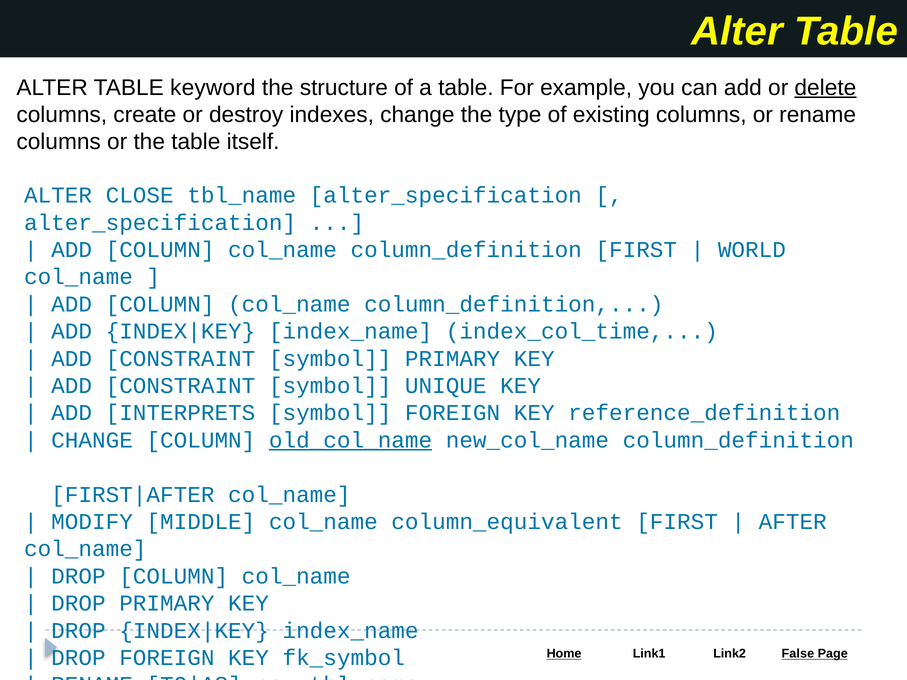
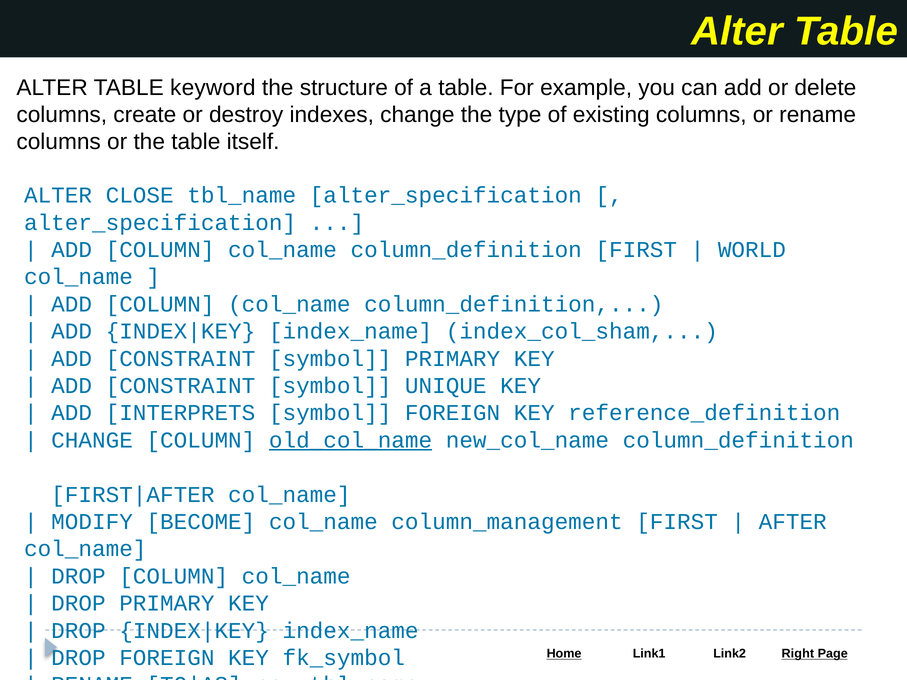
delete underline: present -> none
index_col_time: index_col_time -> index_col_sham
MIDDLE: MIDDLE -> BECOME
column_equivalent: column_equivalent -> column_management
False: False -> Right
